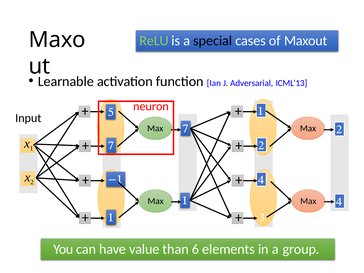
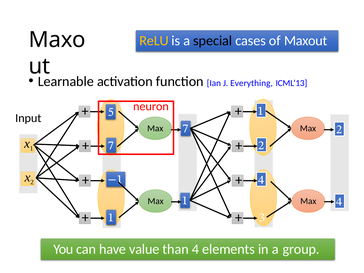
ReLU colour: light green -> yellow
Adversarial: Adversarial -> Everything
than 6: 6 -> 4
